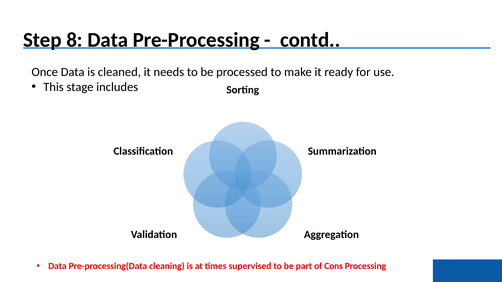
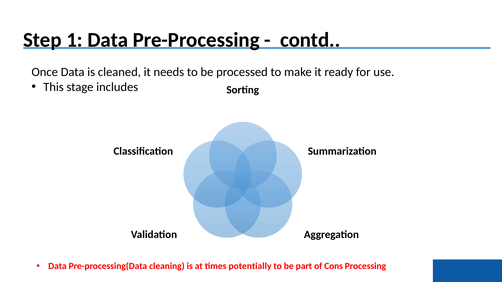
Step 8: 8 -> 1
supervised: supervised -> potentially
